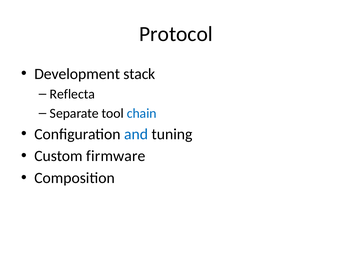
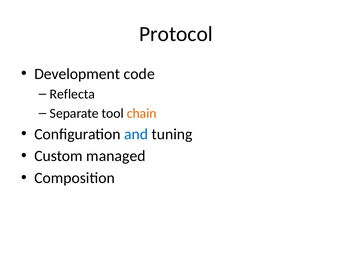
stack: stack -> code
chain colour: blue -> orange
firmware: firmware -> managed
